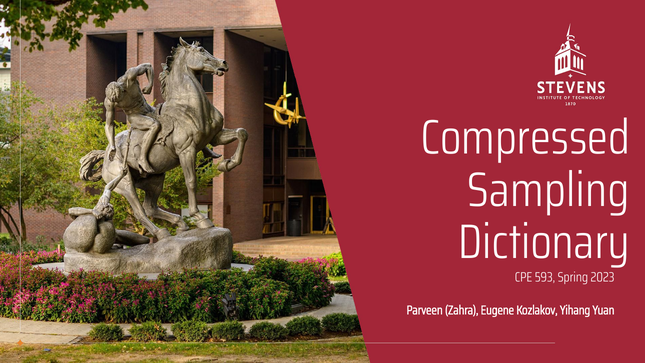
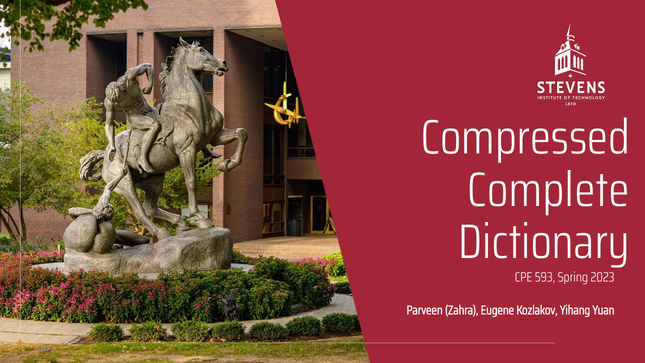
Sampling: Sampling -> Complete
